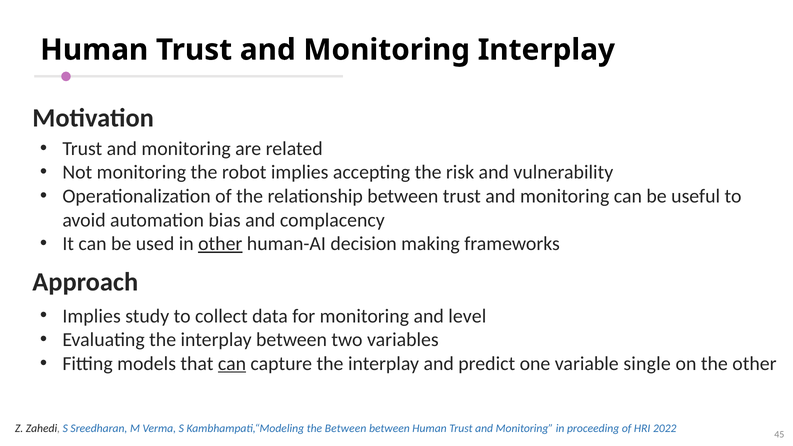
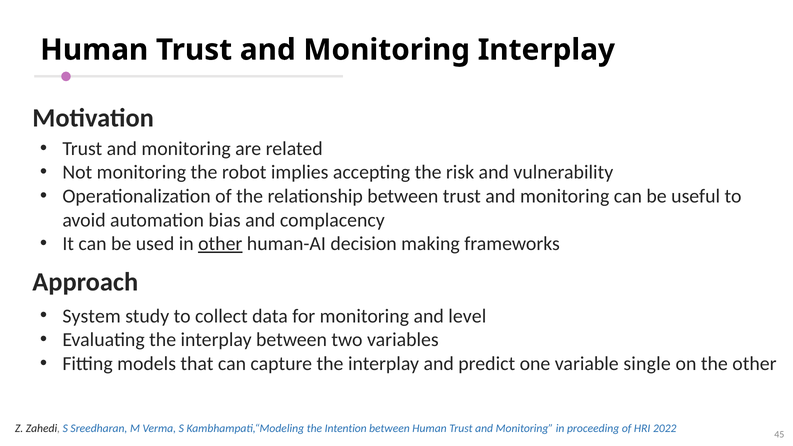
Implies at (92, 316): Implies -> System
can at (232, 364) underline: present -> none
the Between: Between -> Intention
